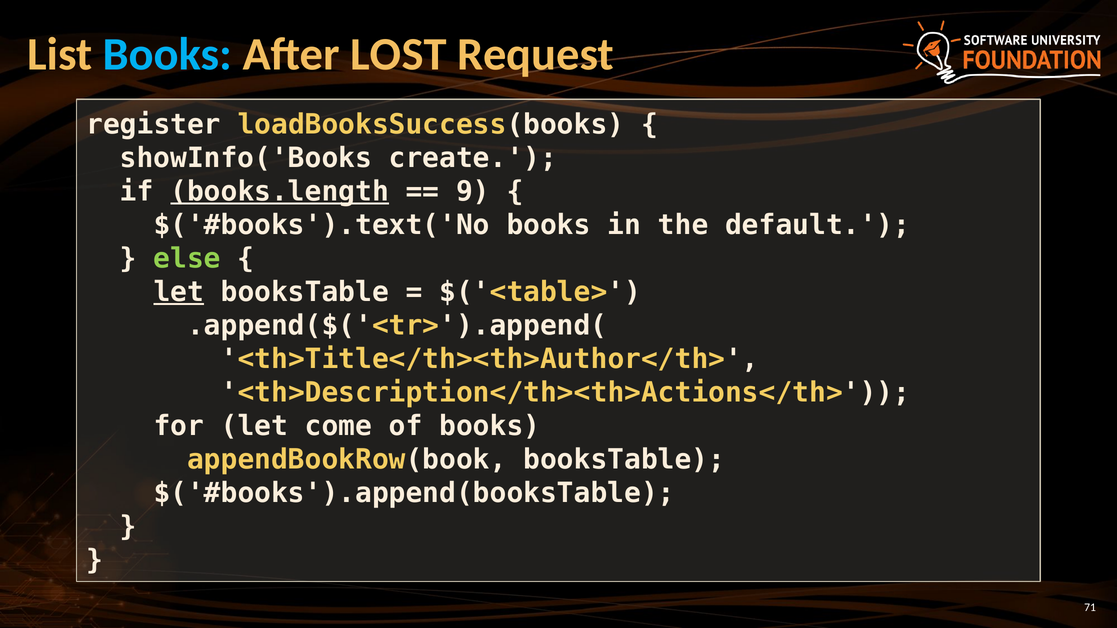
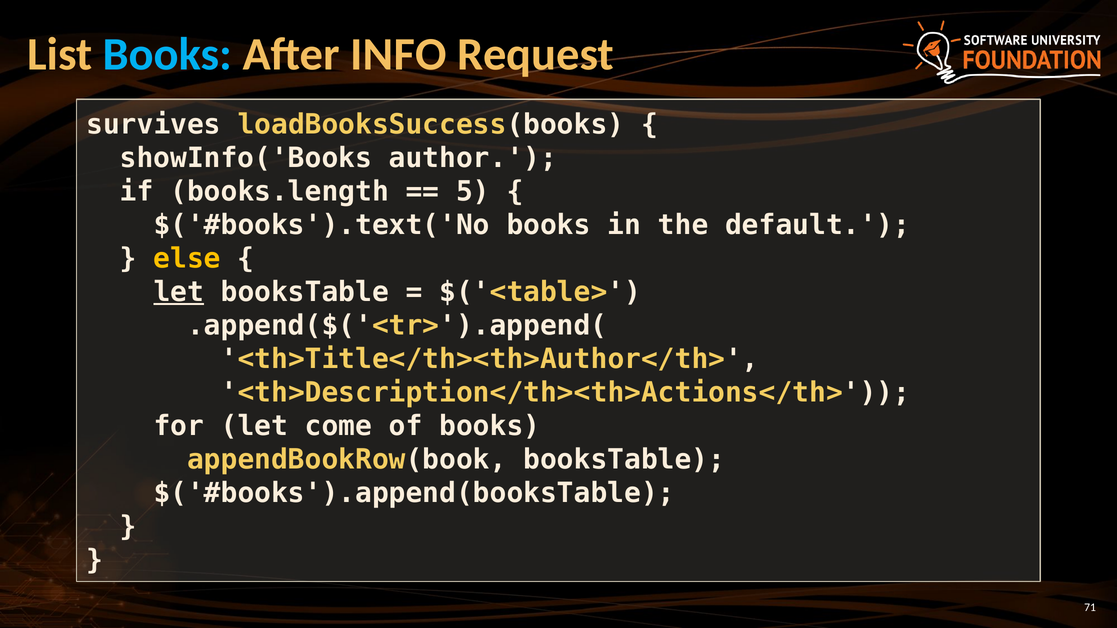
LOST: LOST -> INFO
register: register -> survives
create: create -> author
books.length underline: present -> none
9: 9 -> 5
else colour: light green -> yellow
